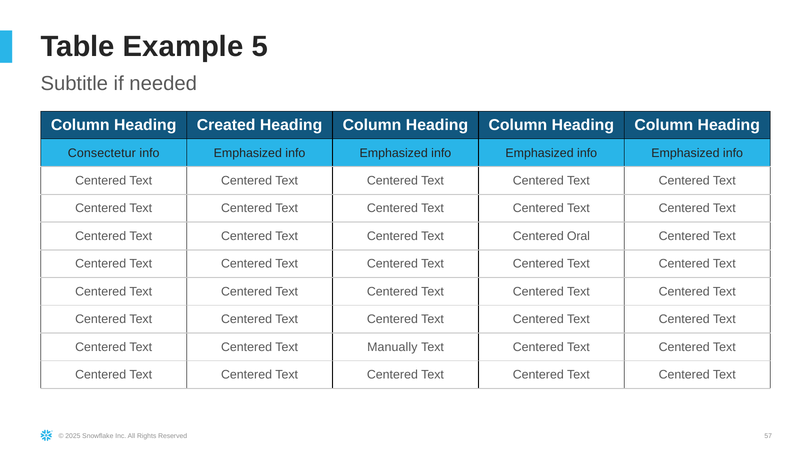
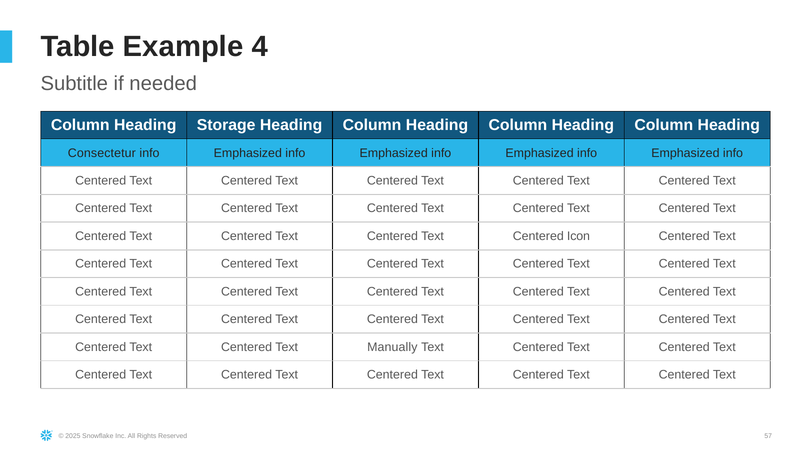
5: 5 -> 4
Created: Created -> Storage
Oral: Oral -> Icon
